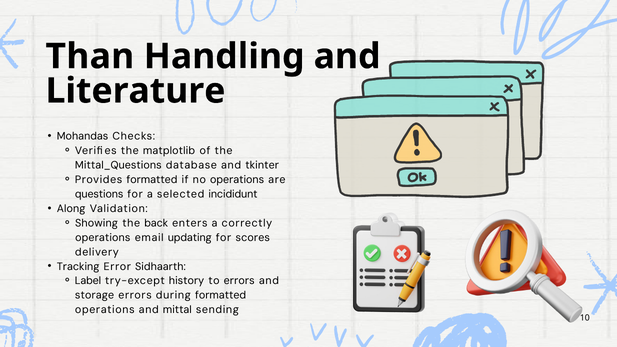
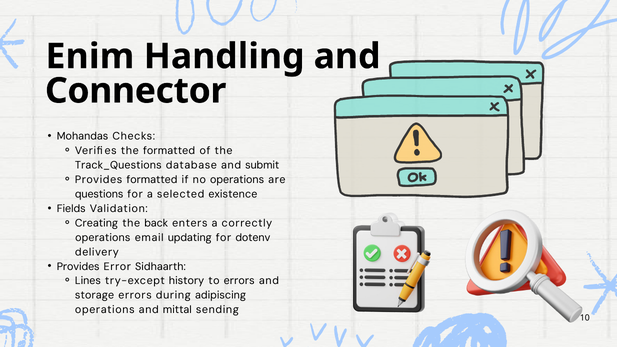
Than: Than -> Enim
Literature: Literature -> Connector
the matplotlib: matplotlib -> formatted
Mittal_Questions: Mittal_Questions -> Track_Questions
tkinter: tkinter -> submit
incididunt: incididunt -> existence
Along: Along -> Fields
Showing: Showing -> Creating
scores: scores -> dotenv
Tracking at (78, 267): Tracking -> Provides
Label: Label -> Lines
during formatted: formatted -> adipiscing
